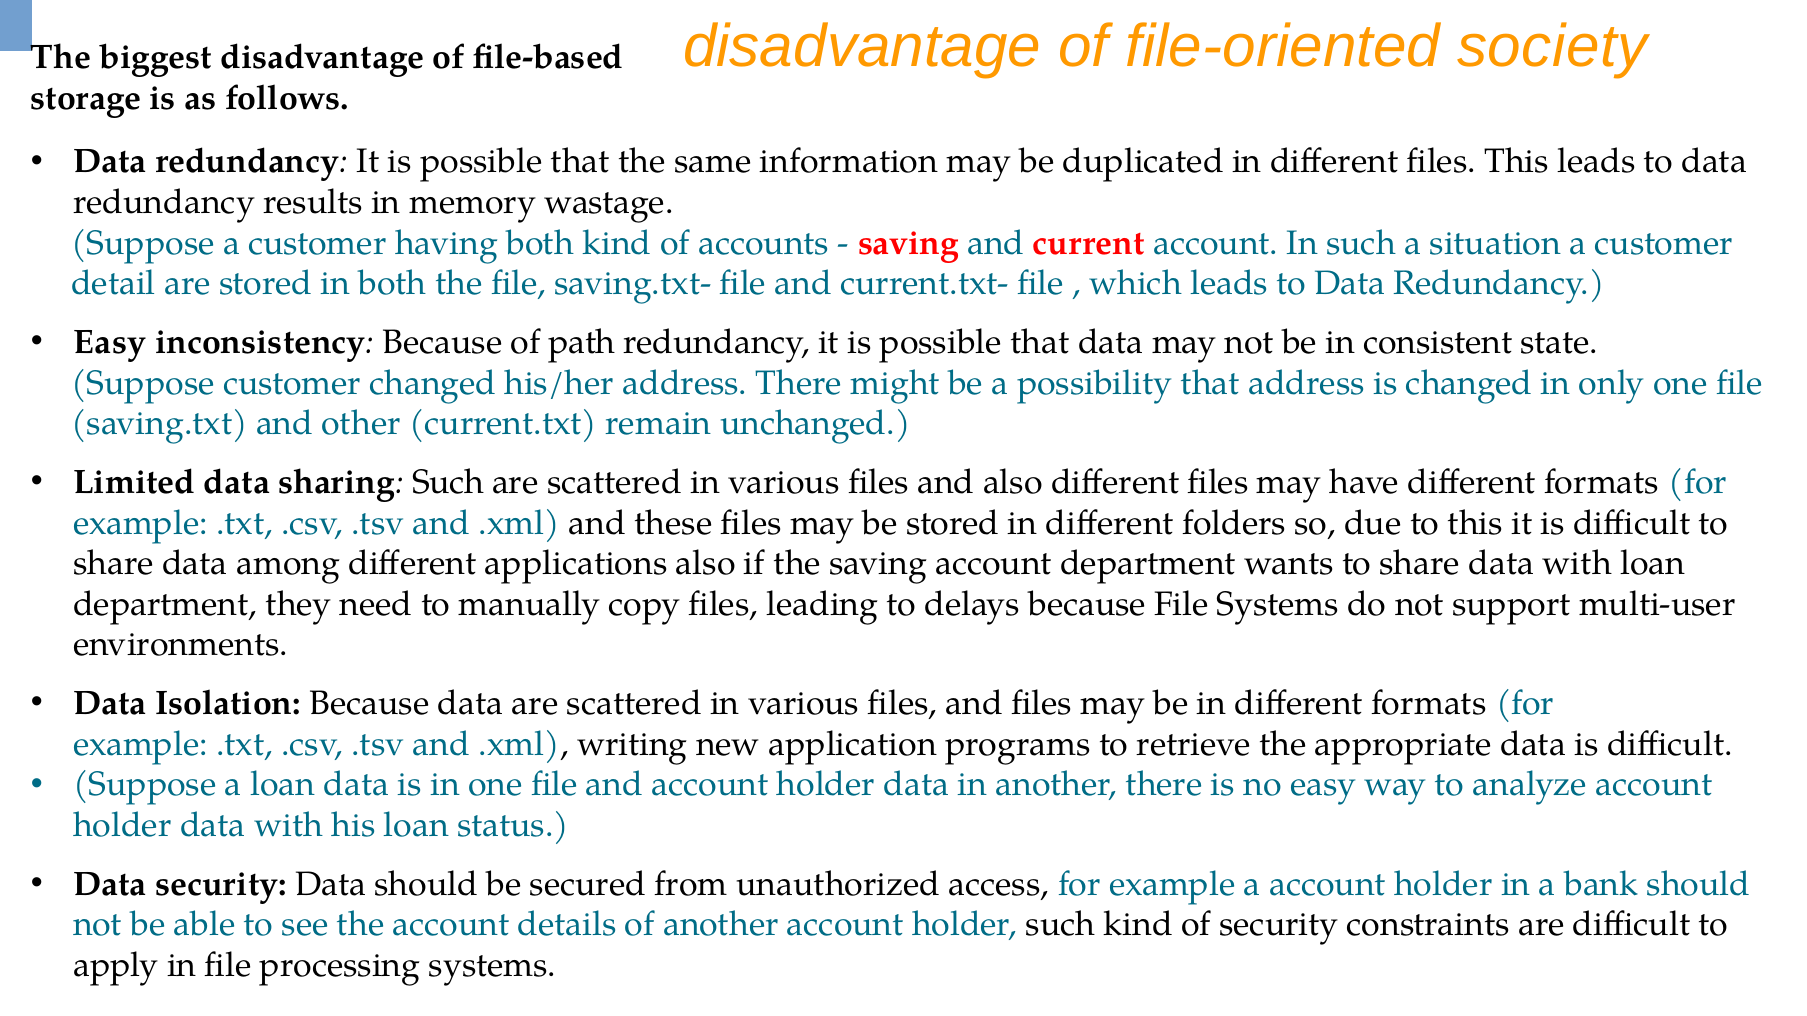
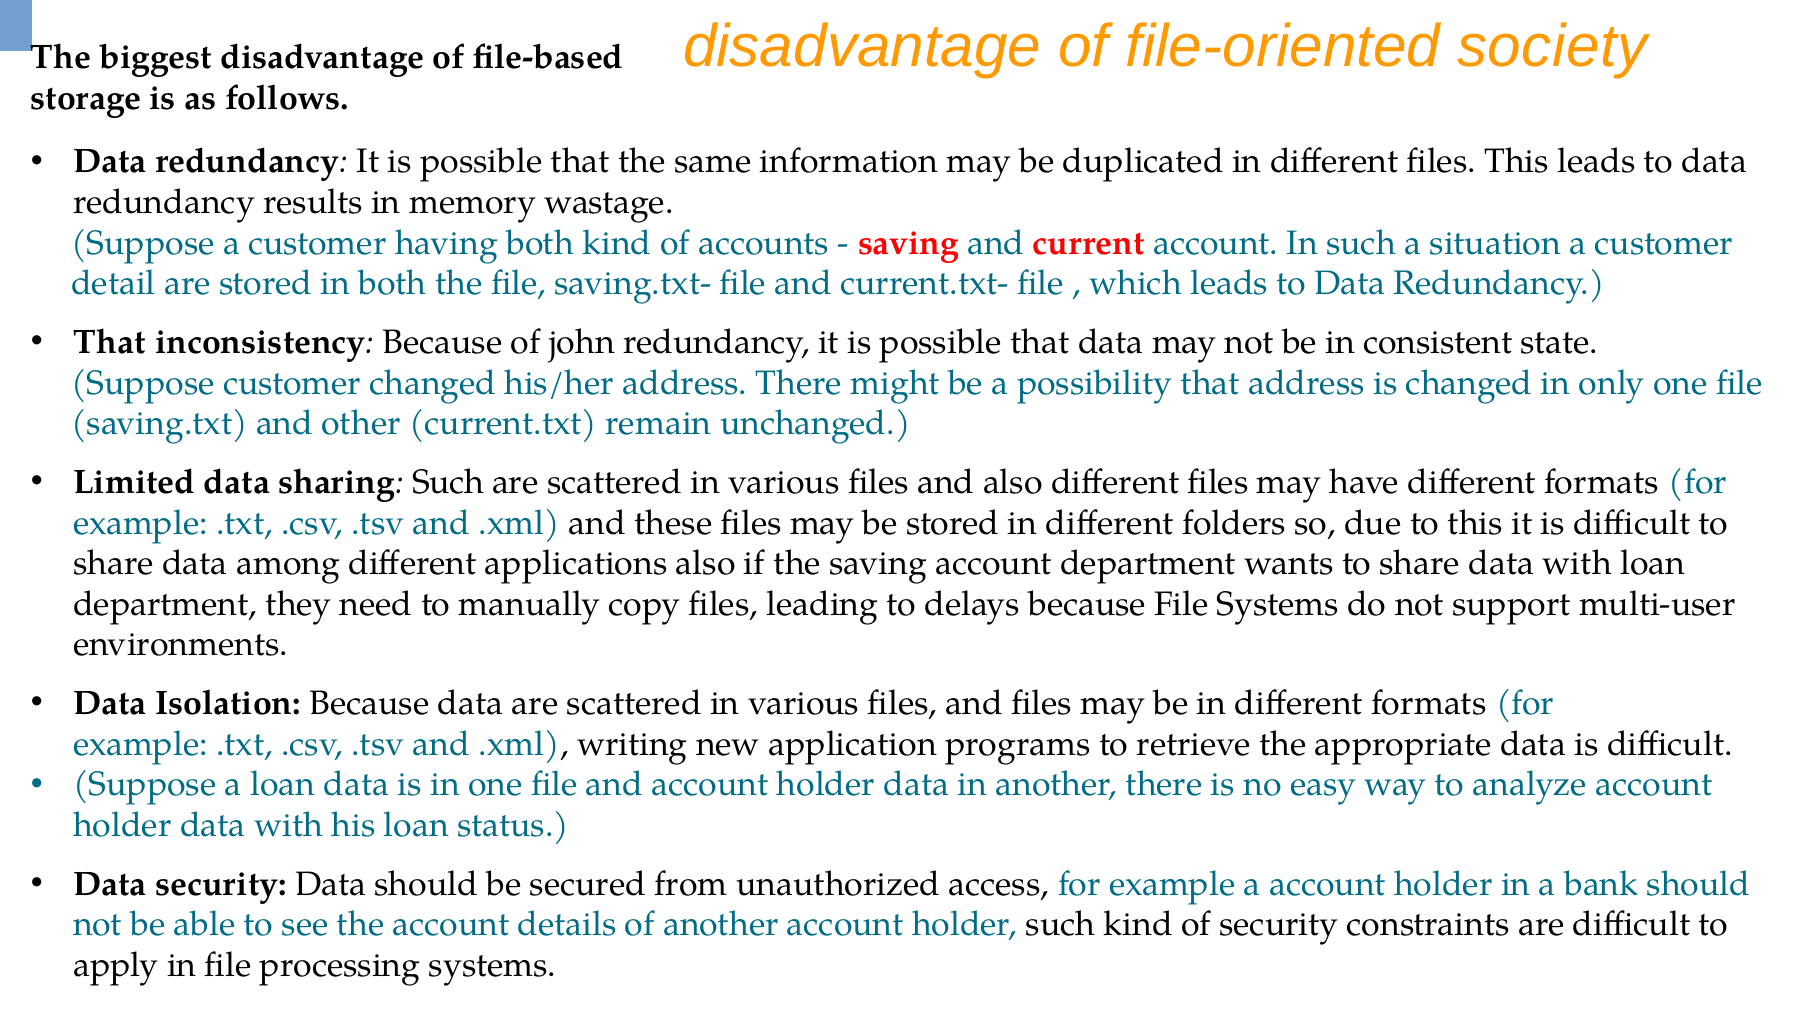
Easy at (110, 342): Easy -> That
path: path -> john
